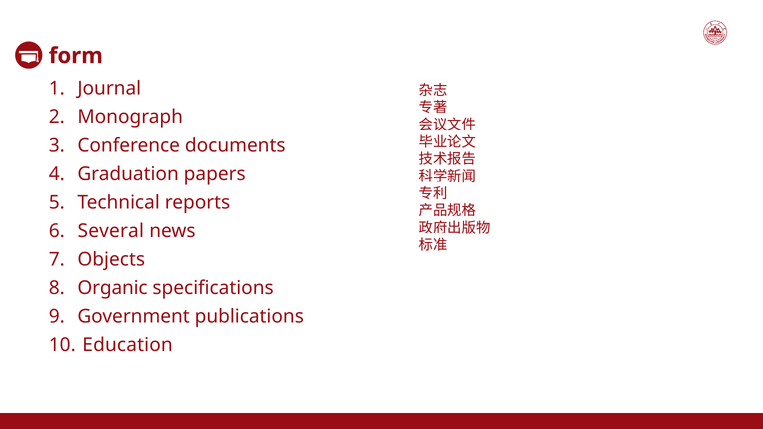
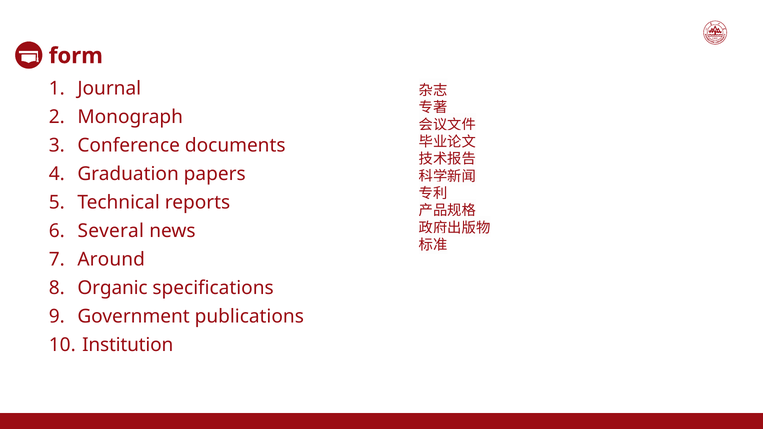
Objects: Objects -> Around
Education: Education -> Institution
